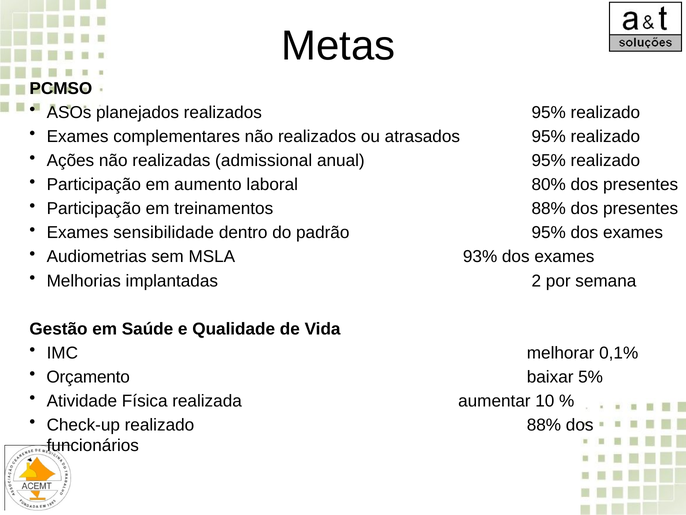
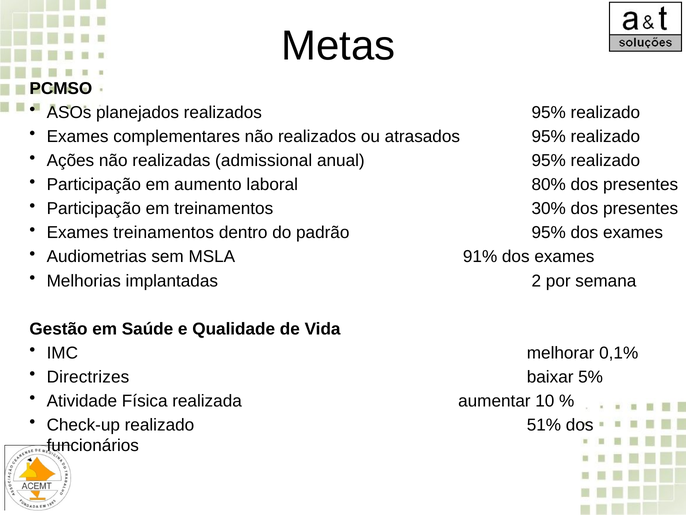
treinamentos 88%: 88% -> 30%
Exames sensibilidade: sensibilidade -> treinamentos
93%: 93% -> 91%
Orçamento: Orçamento -> Directrizes
realizado 88%: 88% -> 51%
